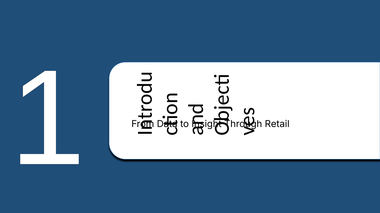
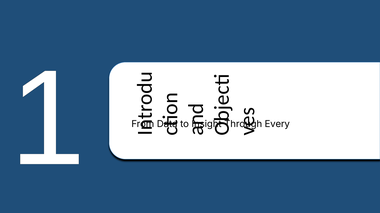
Retail: Retail -> Every
